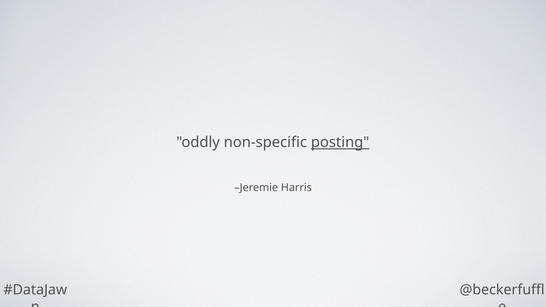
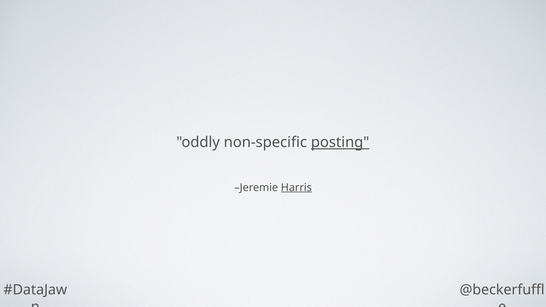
Harris underline: none -> present
